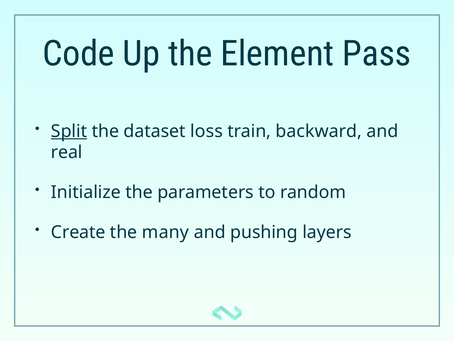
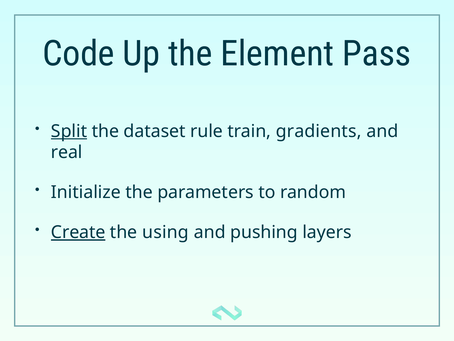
loss: loss -> rule
backward: backward -> gradients
Create underline: none -> present
many: many -> using
